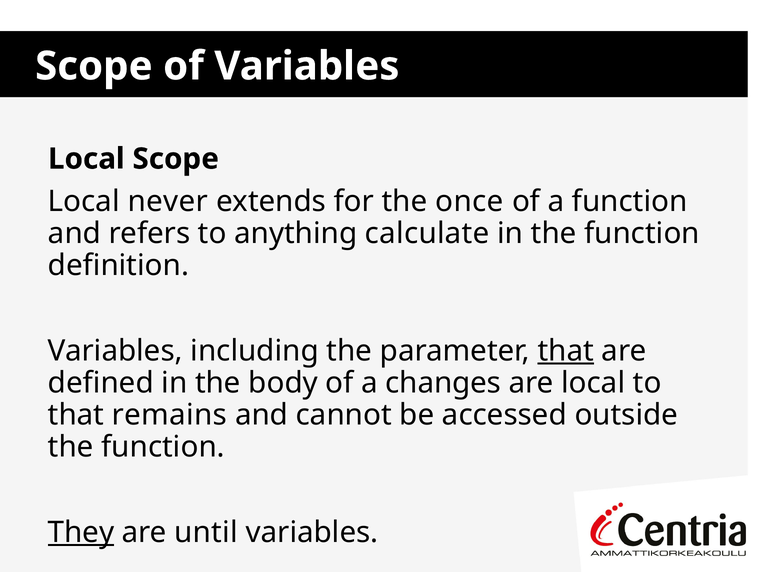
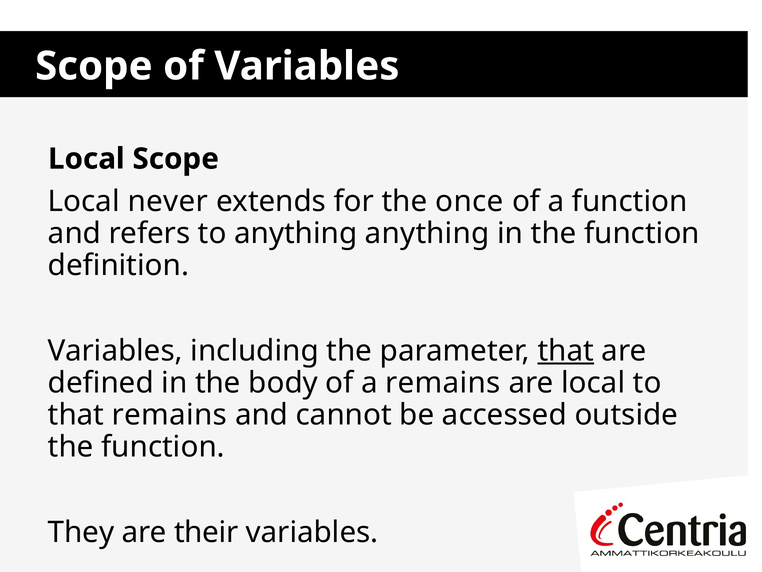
anything calculate: calculate -> anything
a changes: changes -> remains
They underline: present -> none
until: until -> their
